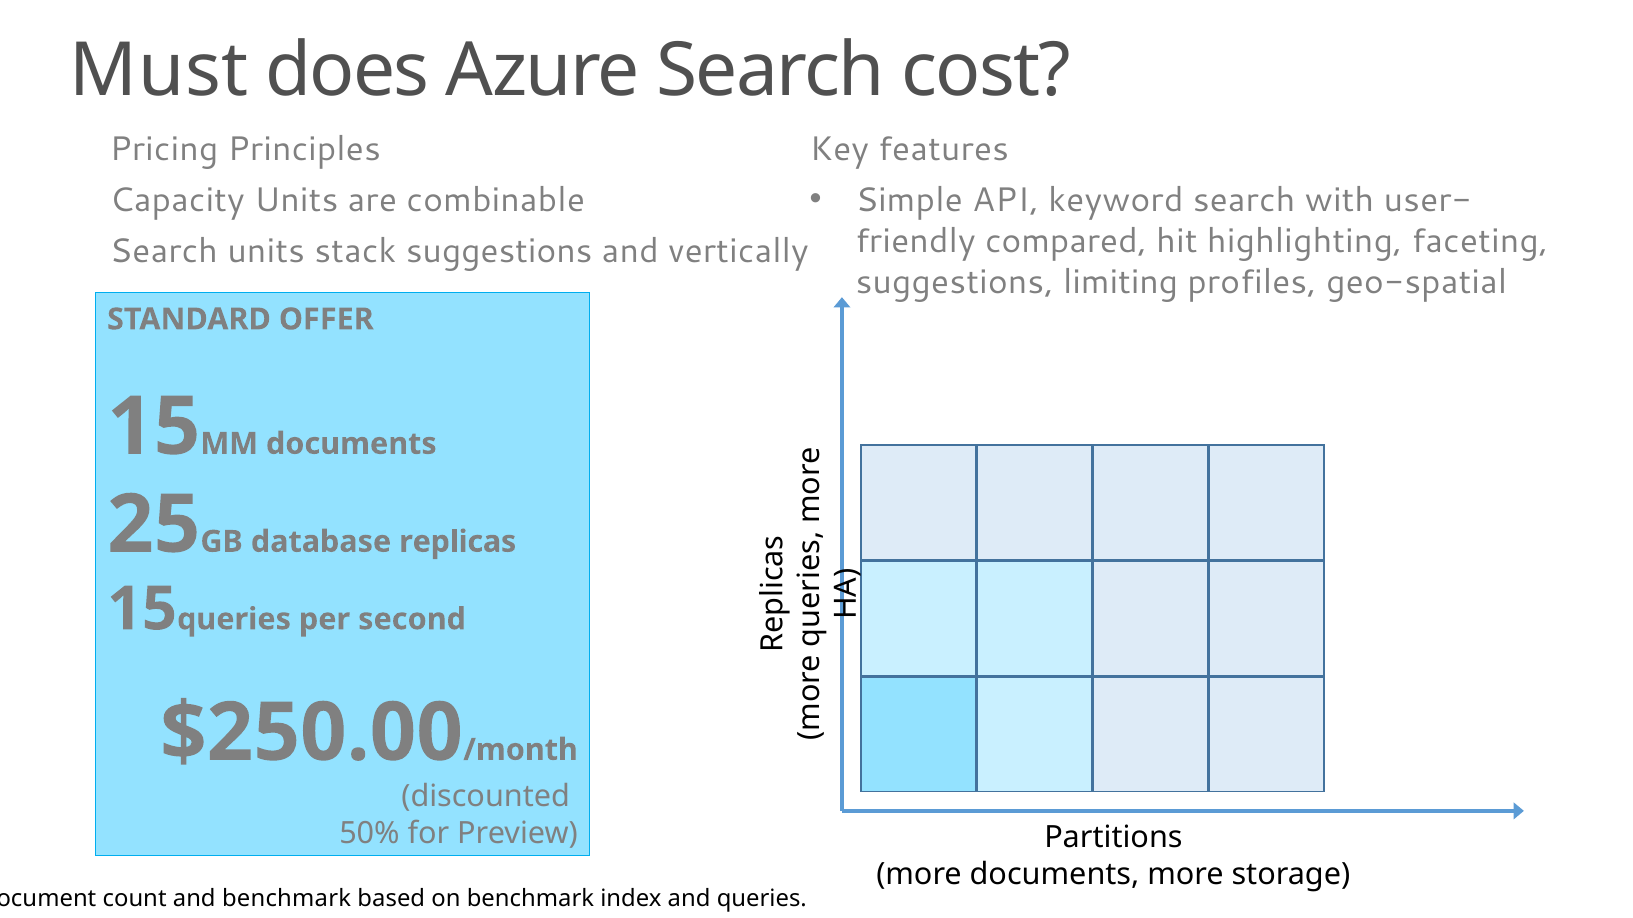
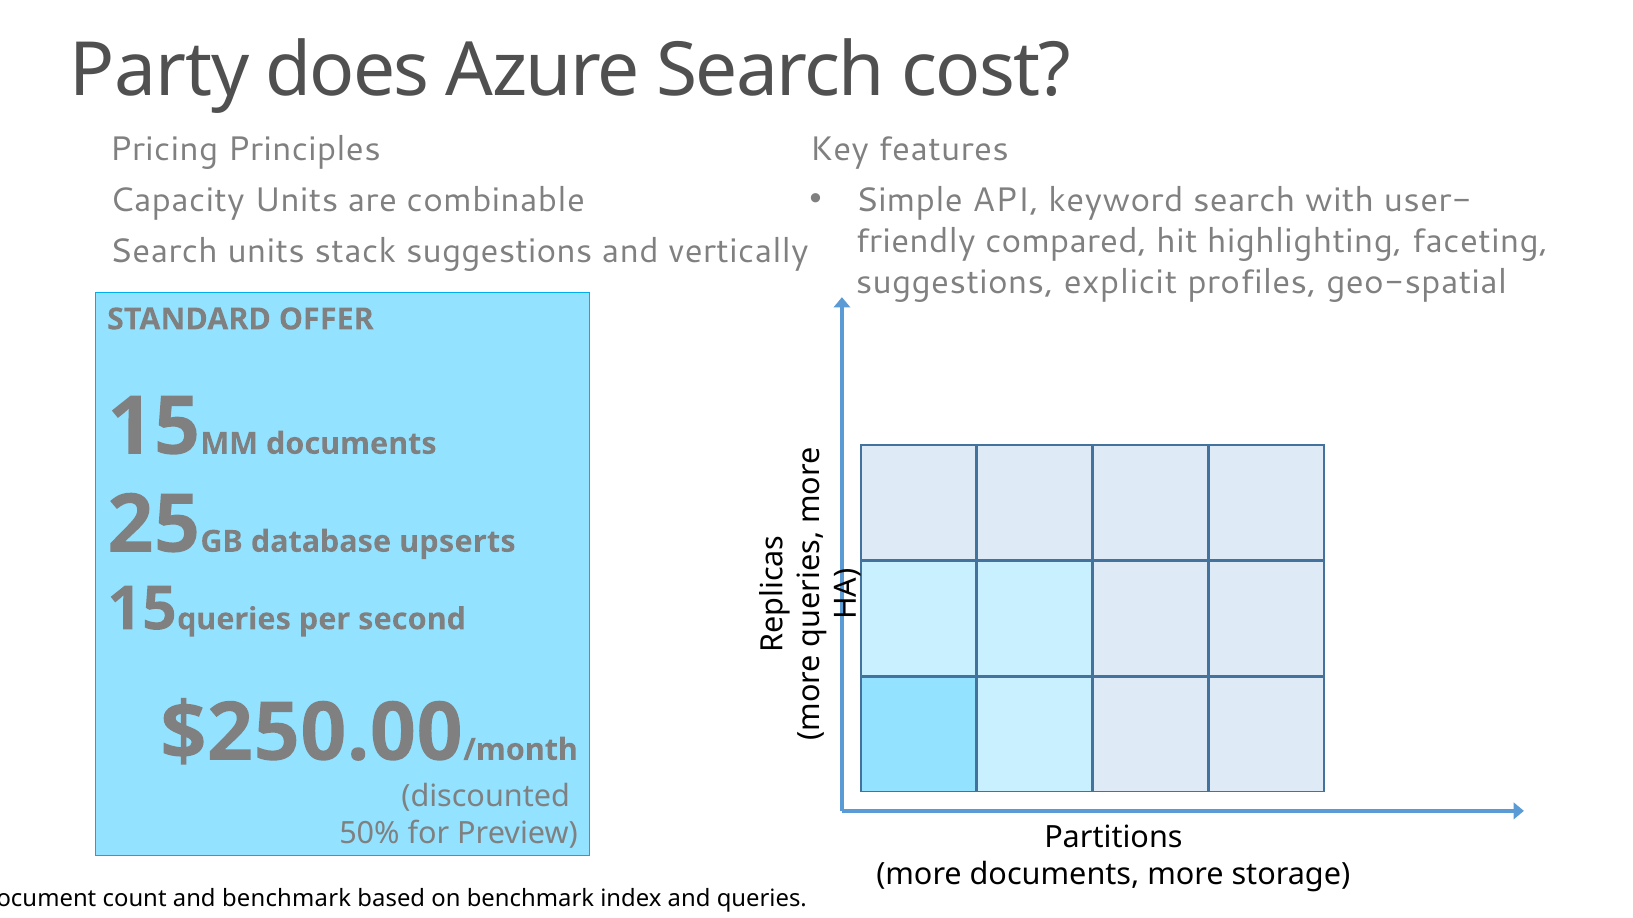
Must: Must -> Party
limiting: limiting -> explicit
replicas: replicas -> upserts
